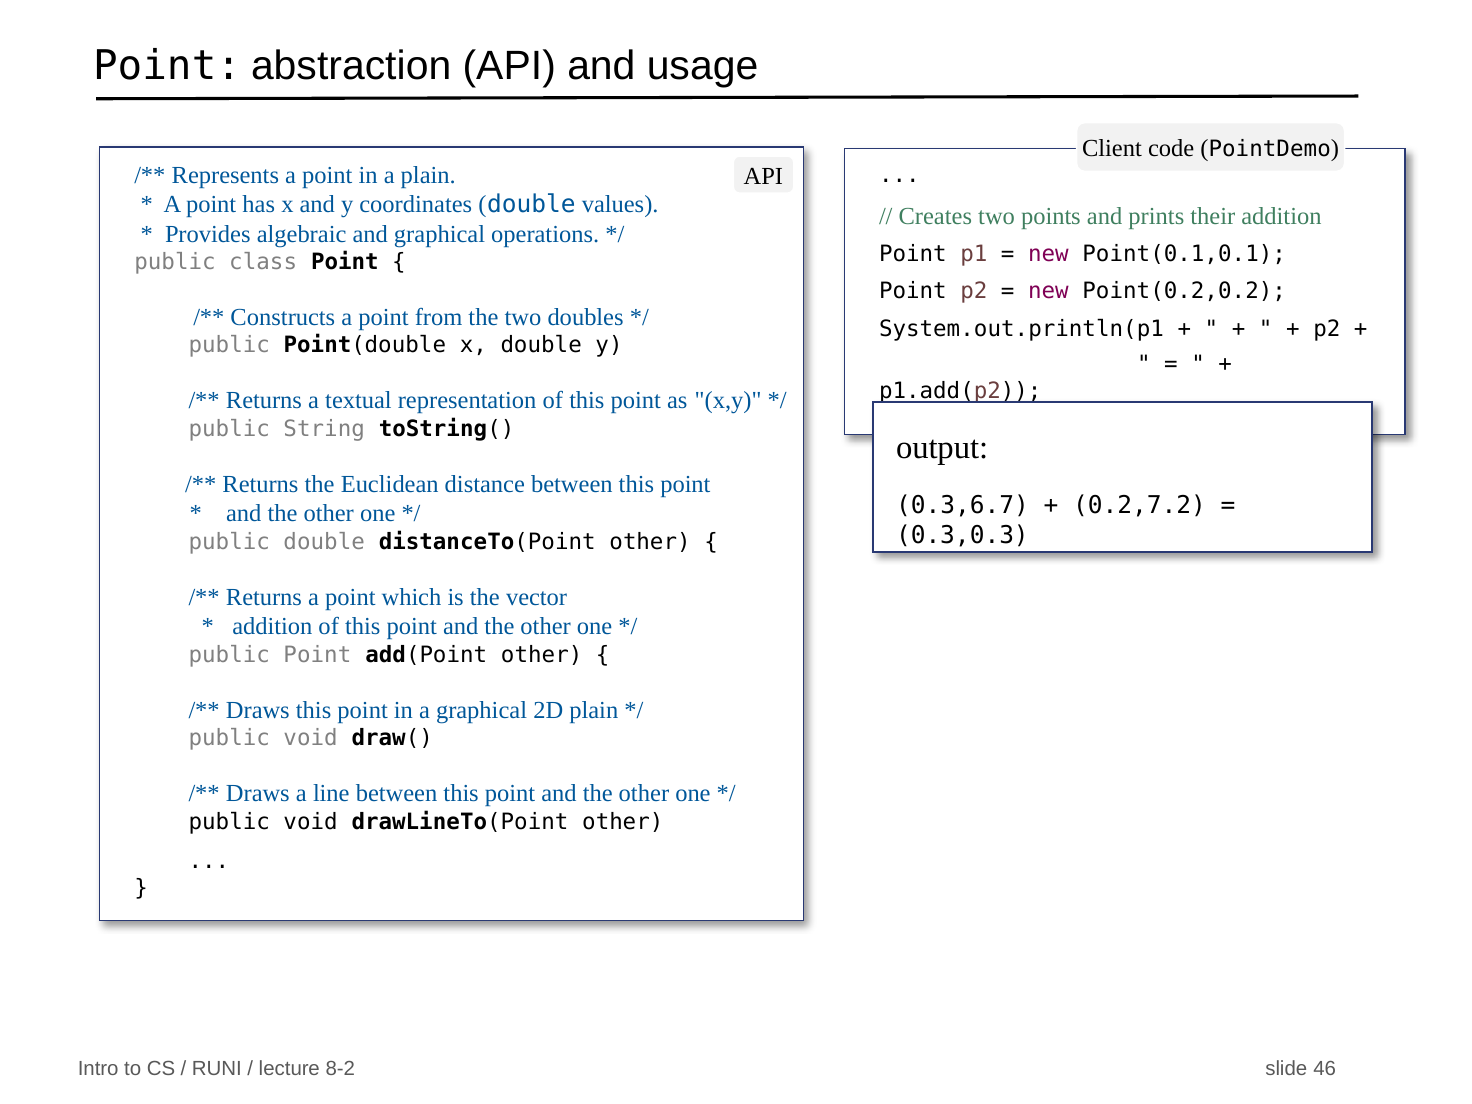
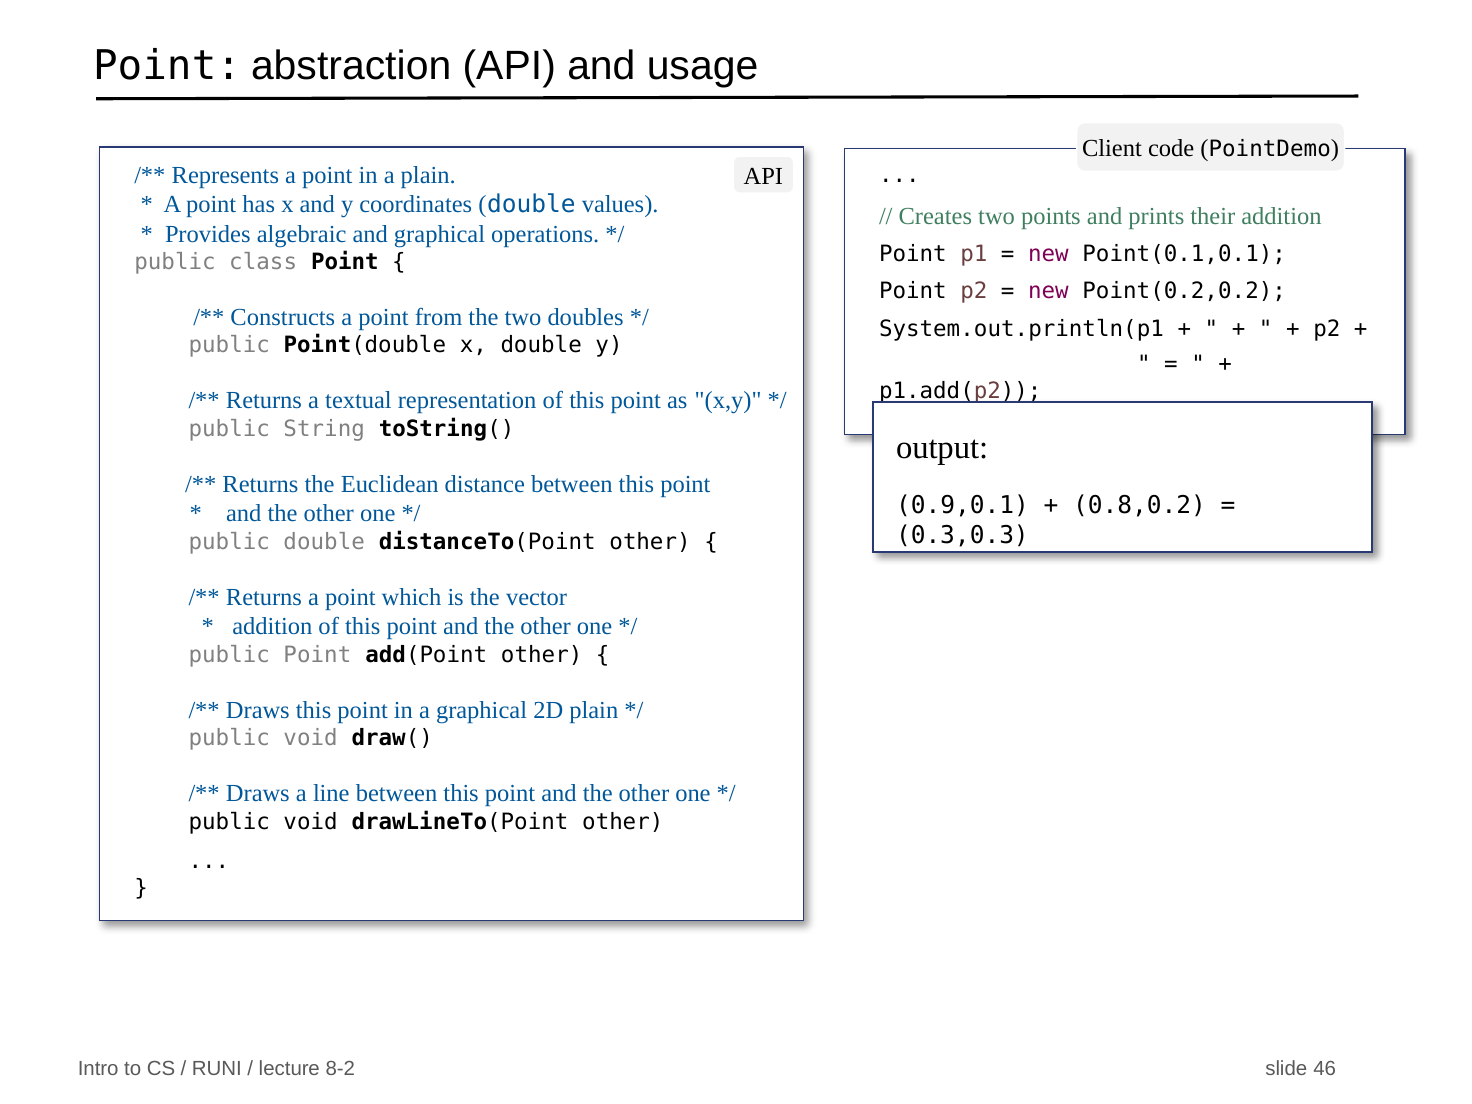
0.3,6.7: 0.3,6.7 -> 0.9,0.1
0.2,7.2: 0.2,7.2 -> 0.8,0.2
